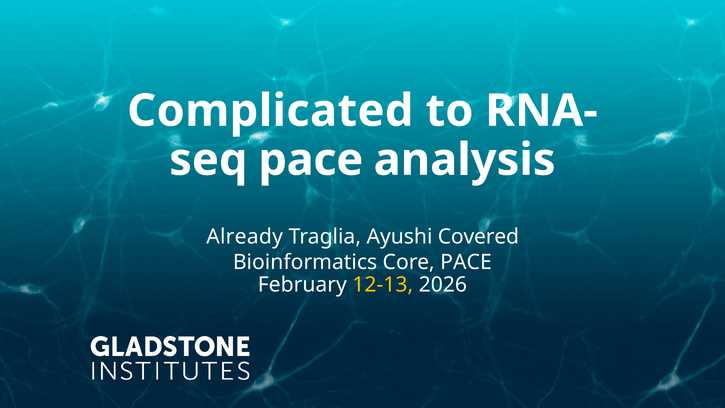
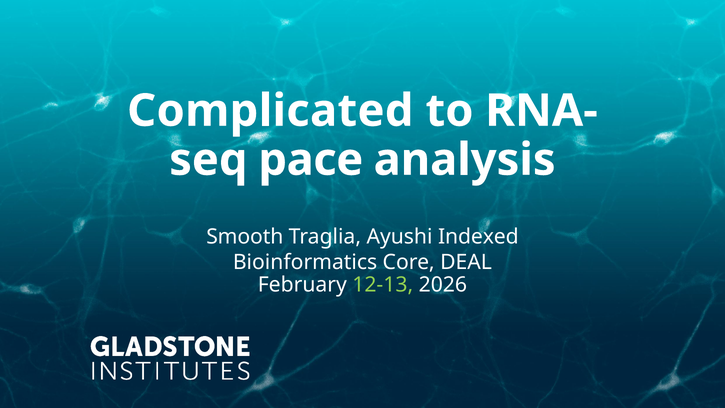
Already: Already -> Smooth
Covered: Covered -> Indexed
Core PACE: PACE -> DEAL
12-13 colour: yellow -> light green
